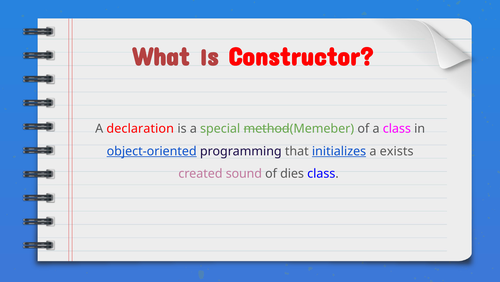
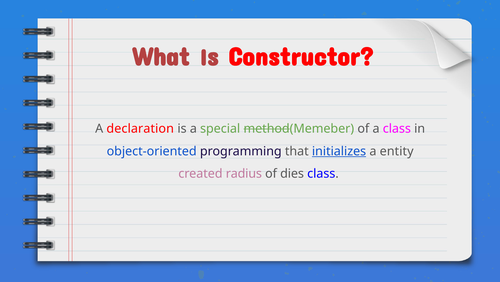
object-oriented underline: present -> none
exists: exists -> entity
sound: sound -> radius
